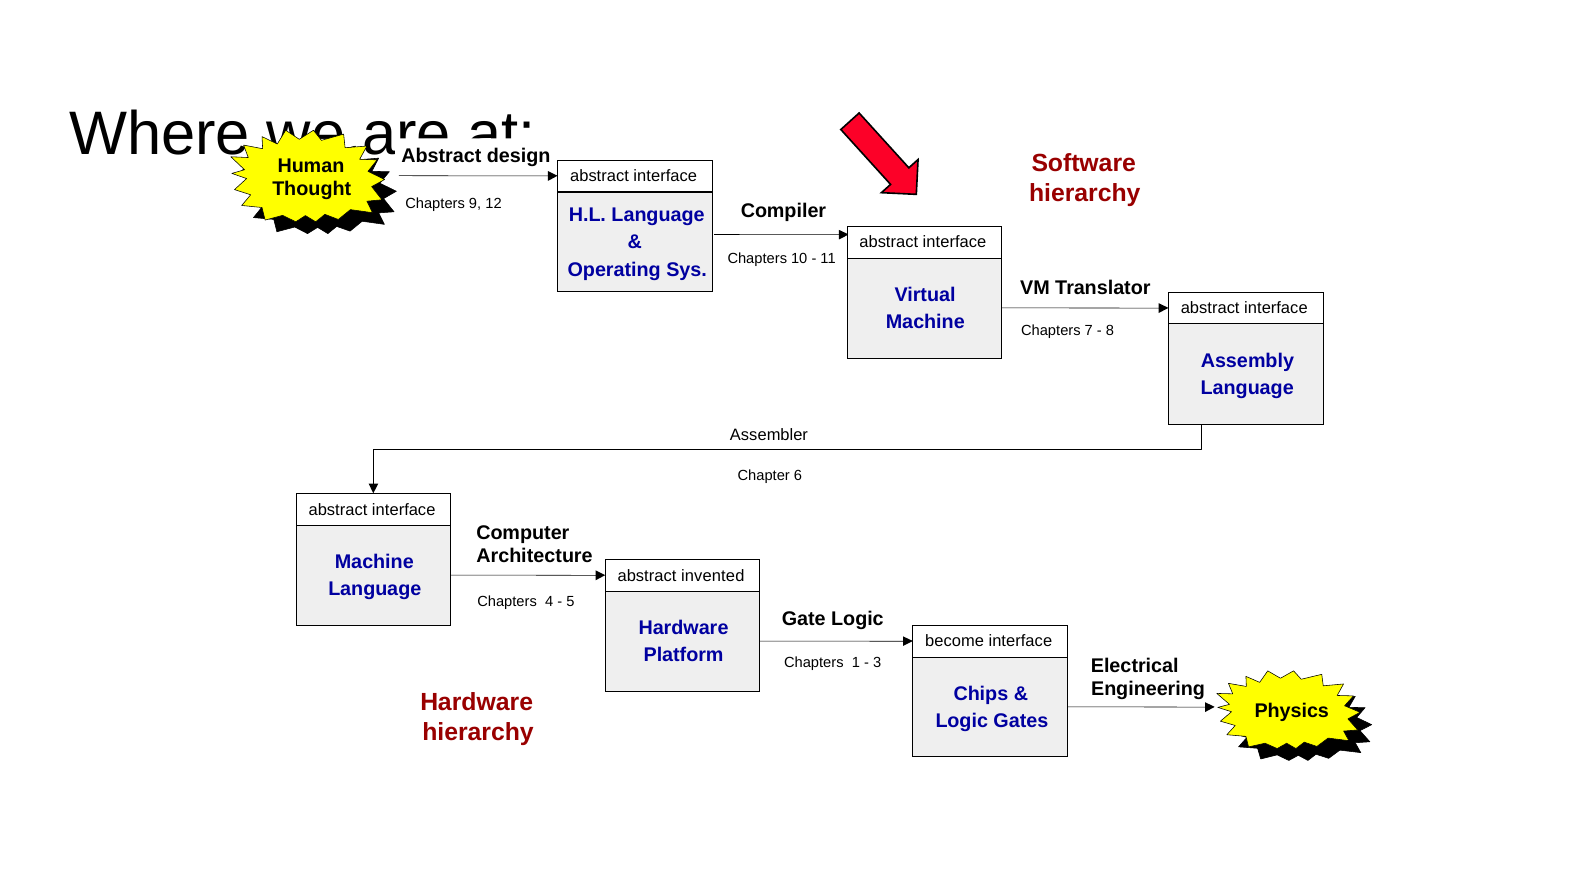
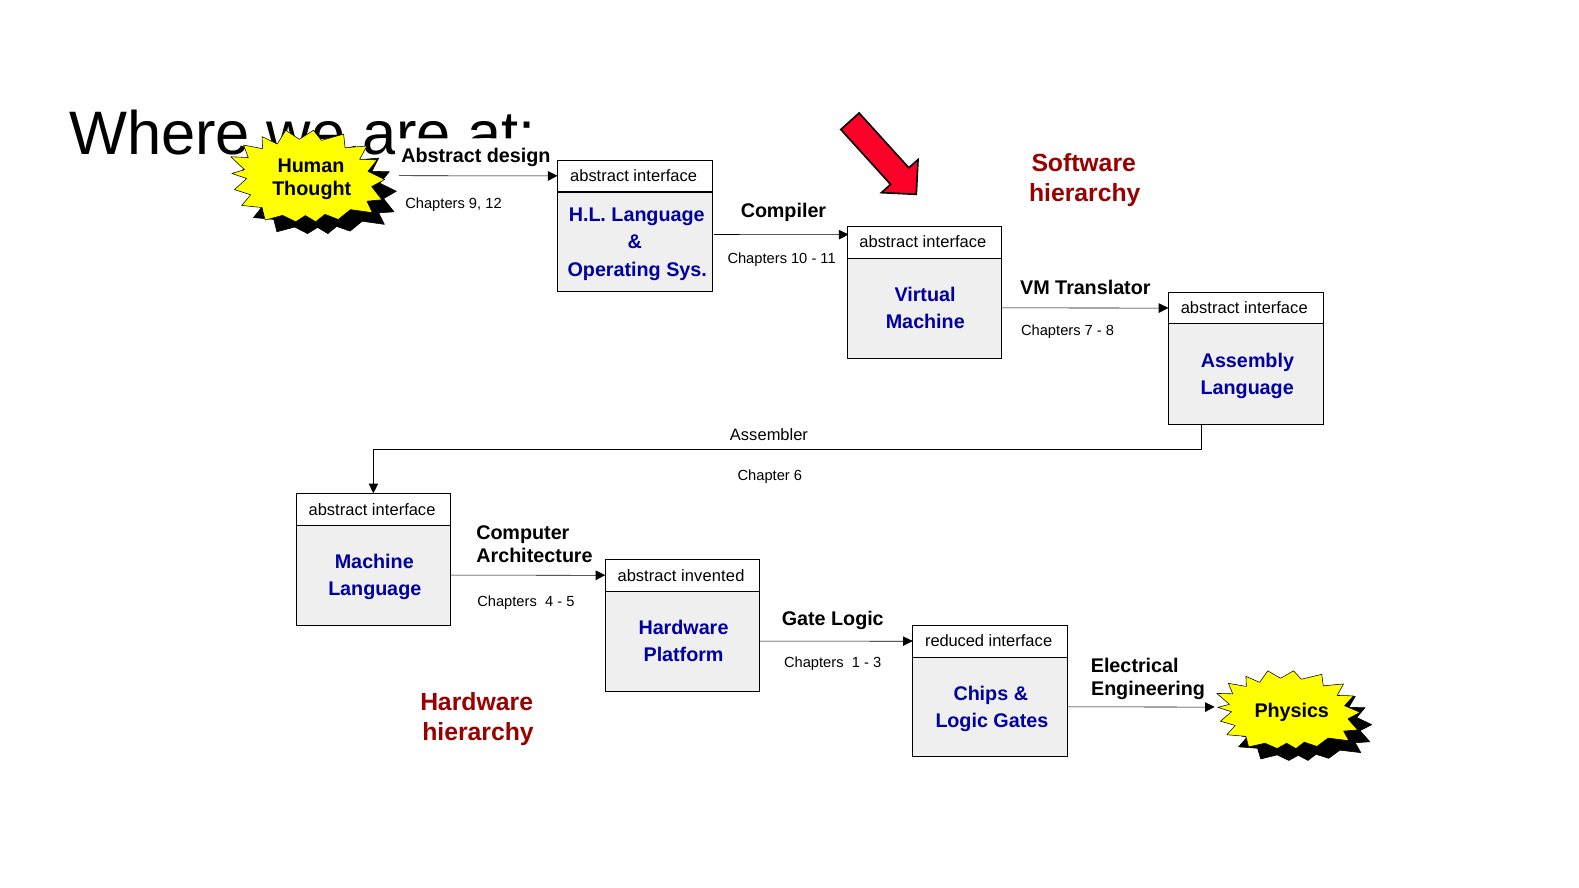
become: become -> reduced
